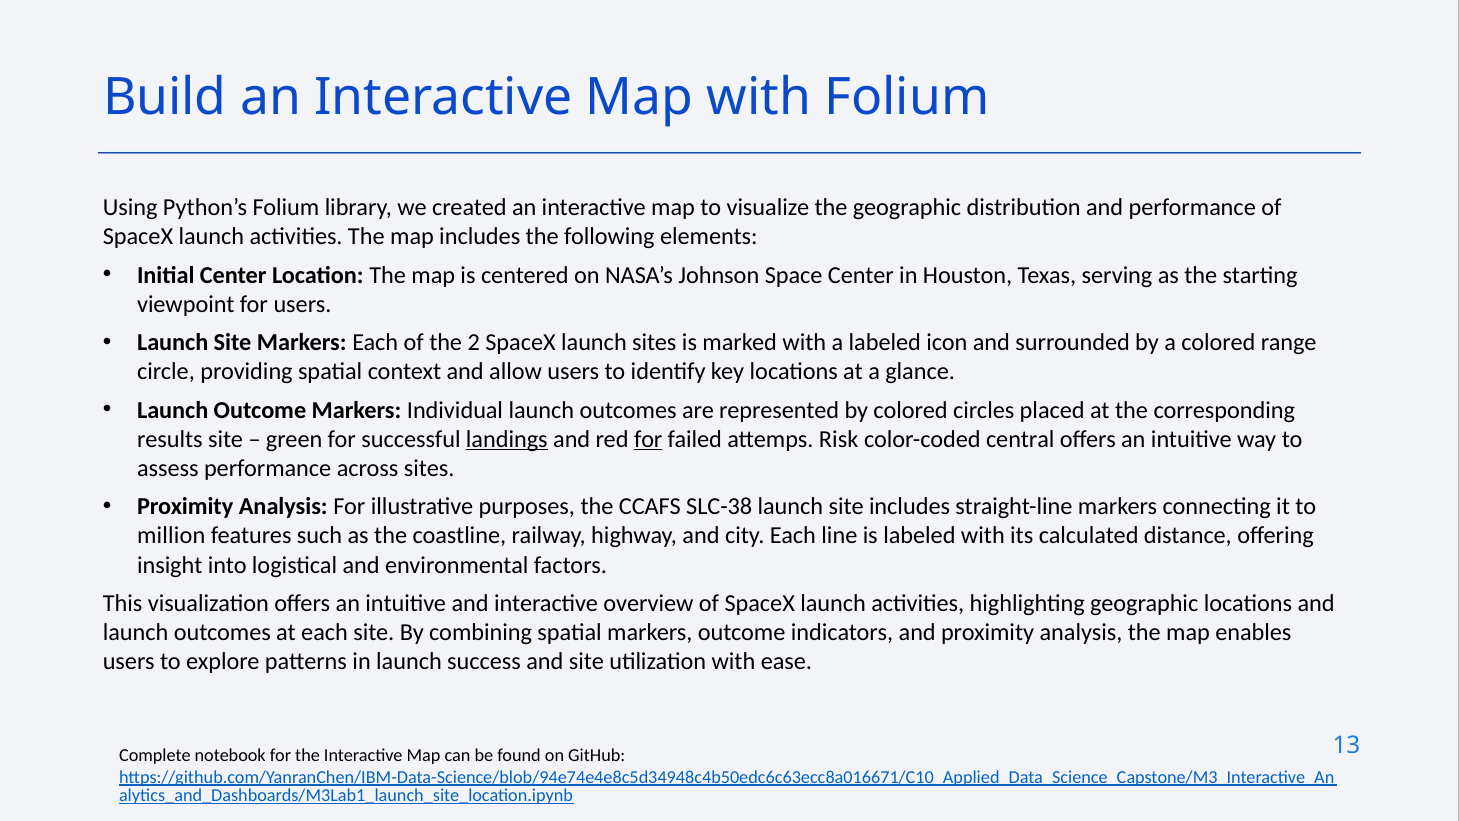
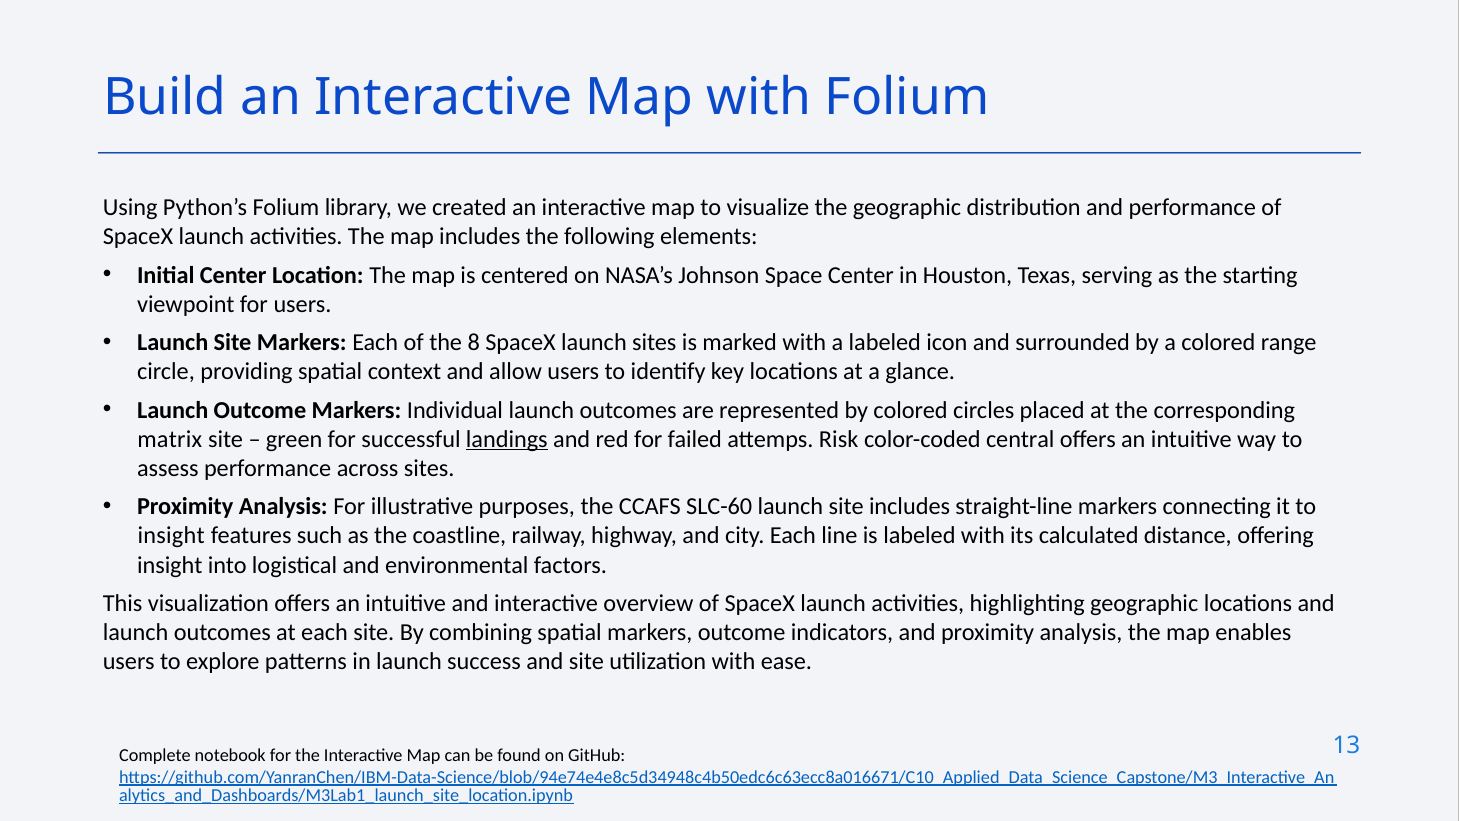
2: 2 -> 8
results: results -> matrix
for at (648, 439) underline: present -> none
SLC-38: SLC-38 -> SLC-60
million at (171, 536): million -> insight
